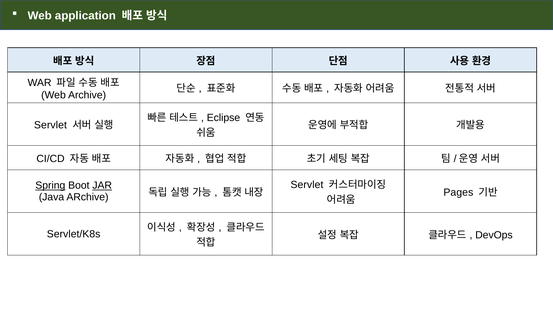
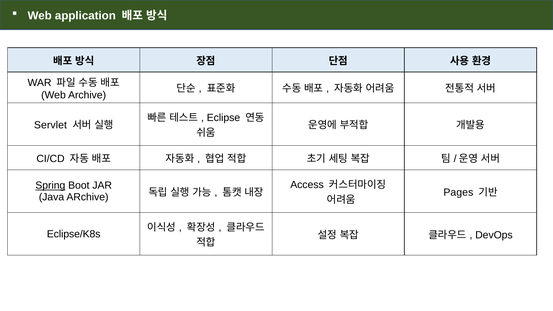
Servlet at (307, 185): Servlet -> Access
JAR underline: present -> none
Servlet/K8s: Servlet/K8s -> Eclipse/K8s
